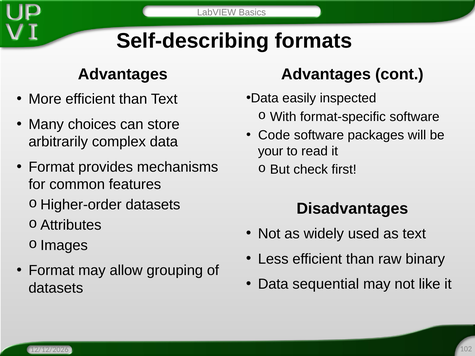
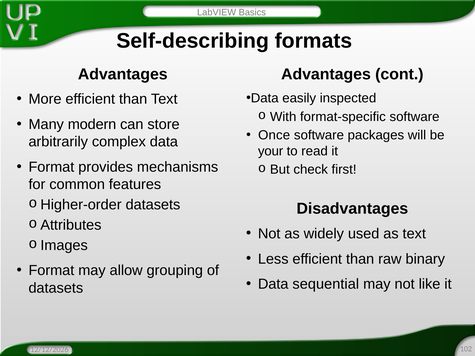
choices: choices -> modern
Code: Code -> Once
